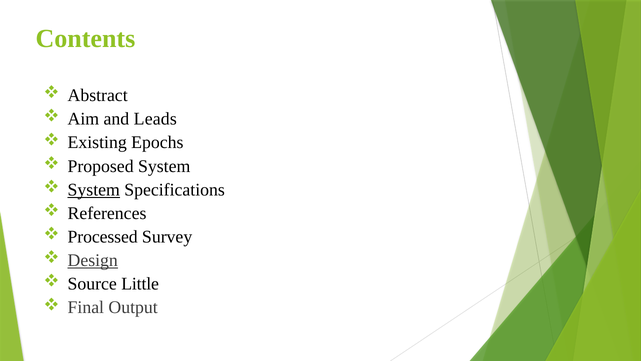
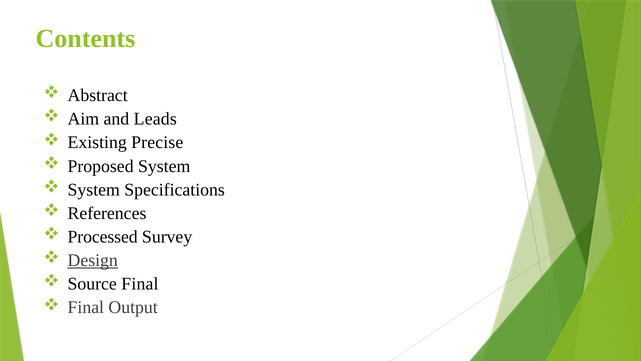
Epochs: Epochs -> Precise
System at (94, 189) underline: present -> none
Source Little: Little -> Final
